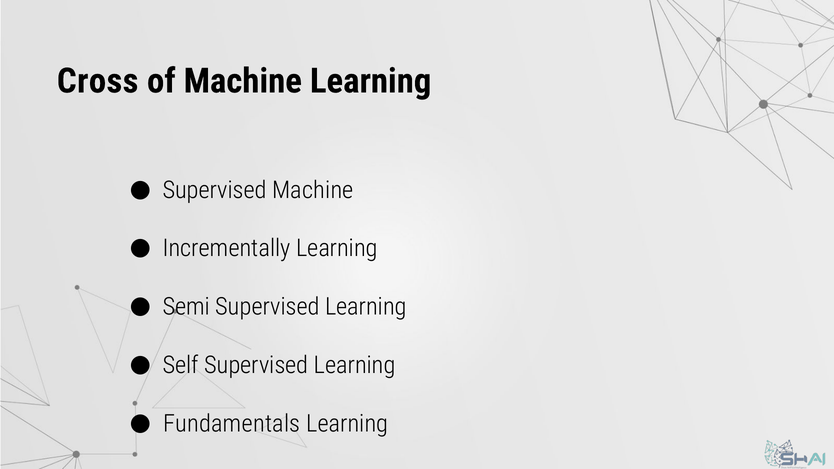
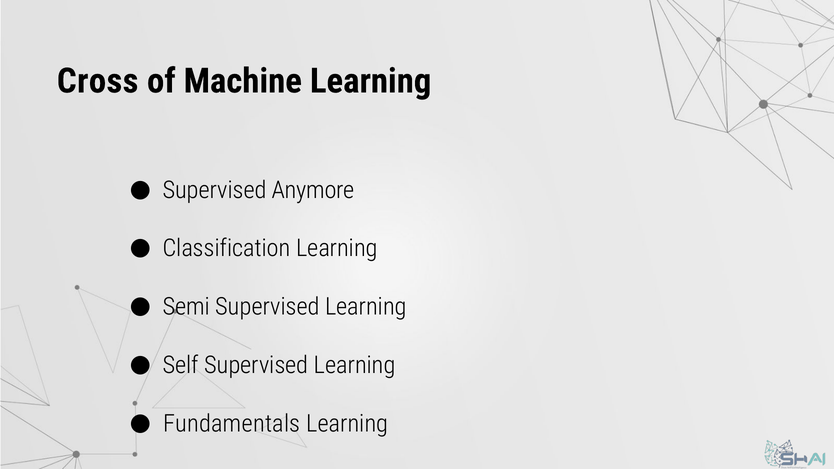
Supervised Machine: Machine -> Anymore
Incrementally: Incrementally -> Classification
